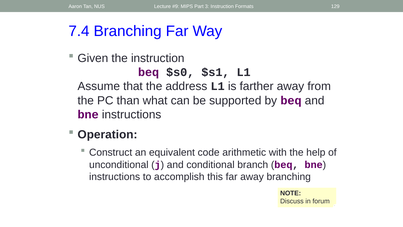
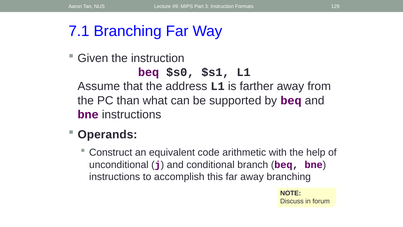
7.4: 7.4 -> 7.1
Operation: Operation -> Operands
